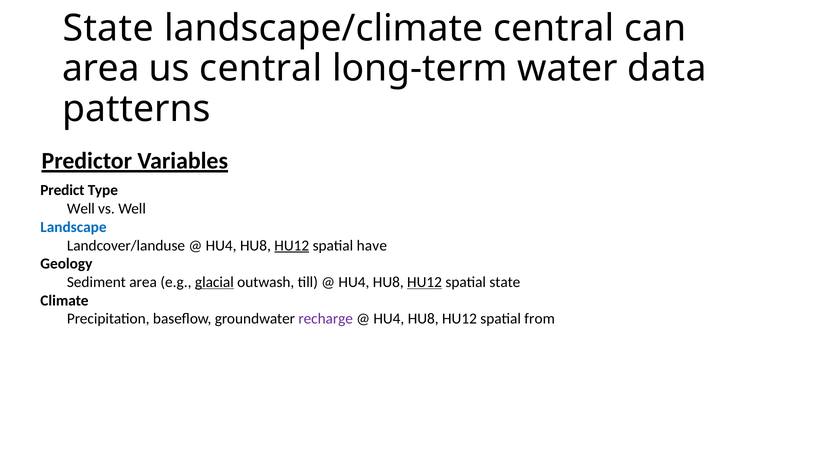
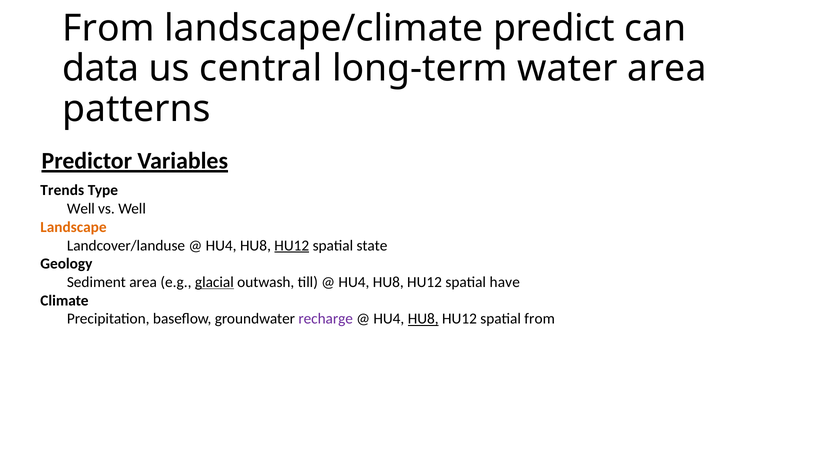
State at (108, 28): State -> From
landscape/climate central: central -> predict
area at (101, 69): area -> data
water data: data -> area
Predict: Predict -> Trends
Landscape colour: blue -> orange
have: have -> state
HU12 at (425, 282) underline: present -> none
spatial state: state -> have
HU8 at (423, 319) underline: none -> present
